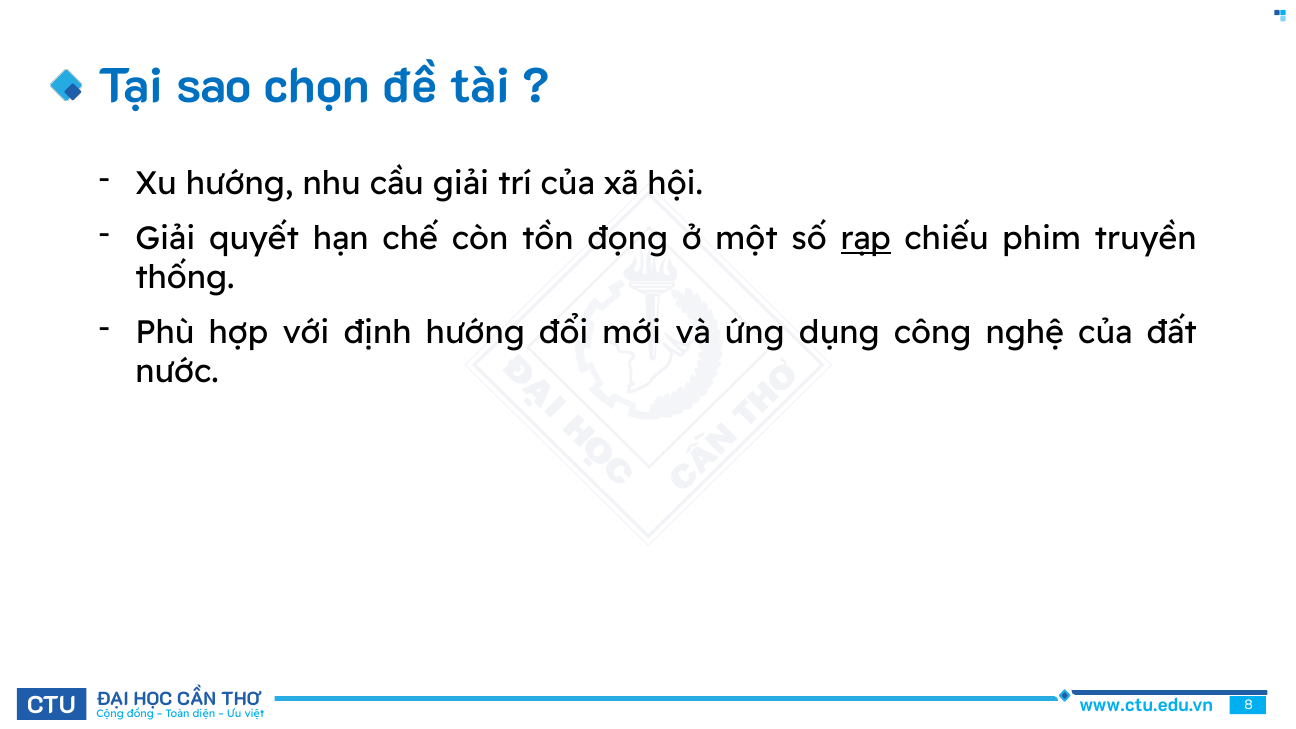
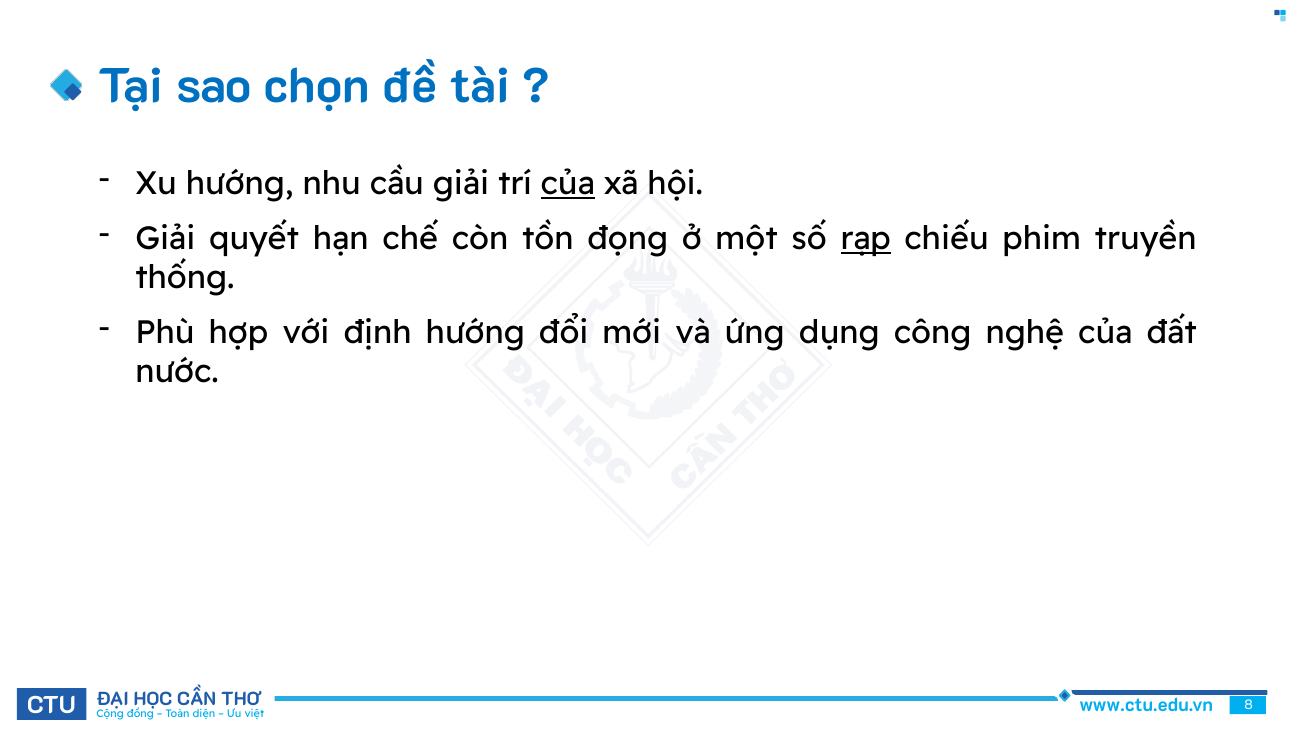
của at (568, 184) underline: none -> present
